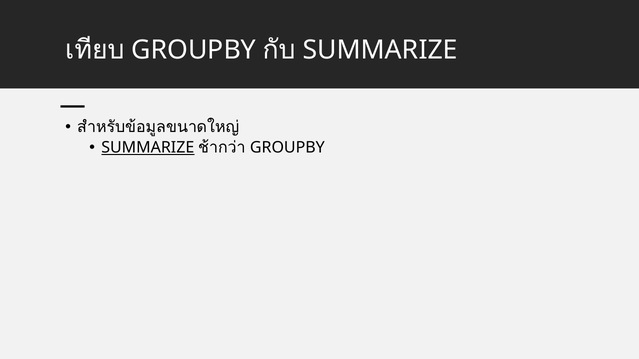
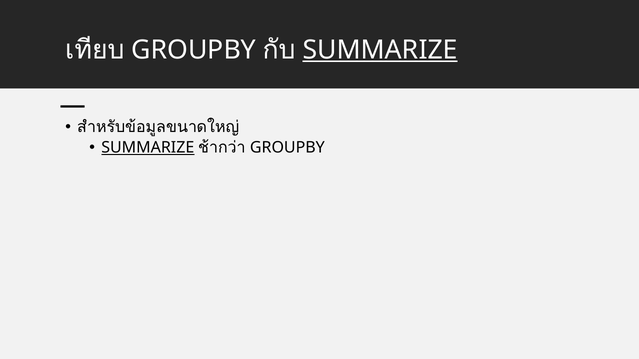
SUMMARIZE at (380, 50) underline: none -> present
